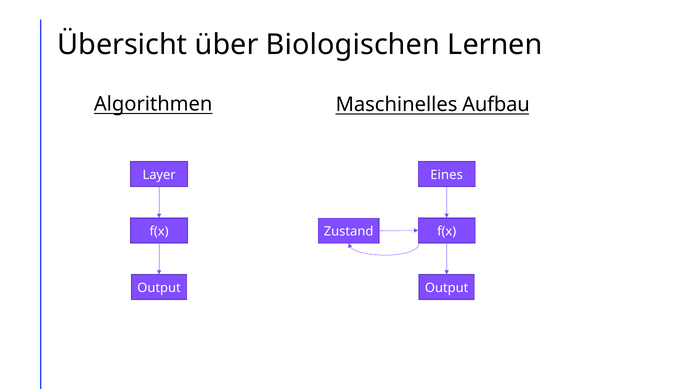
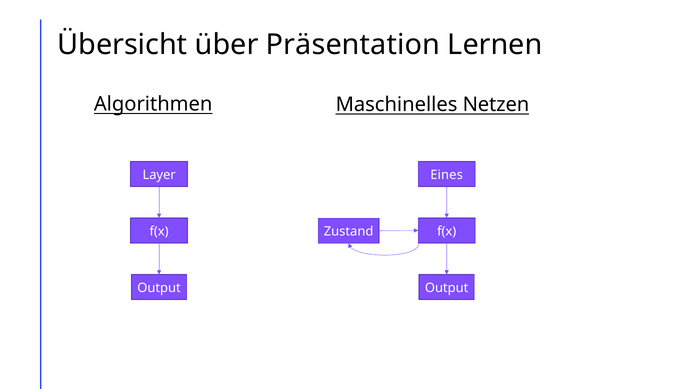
Biologischen: Biologischen -> Präsentation
Aufbau: Aufbau -> Netzen
